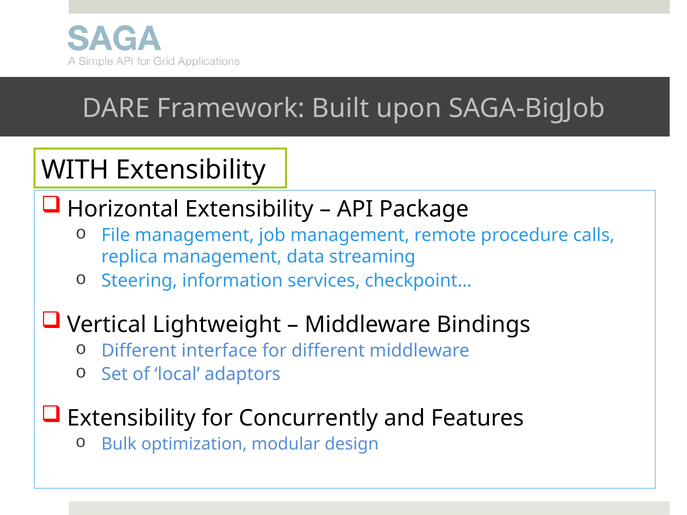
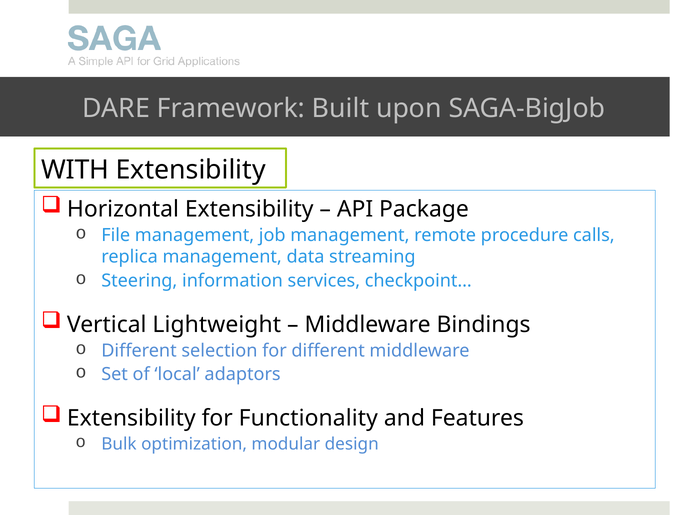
interface: interface -> selection
Concurrently: Concurrently -> Functionality
